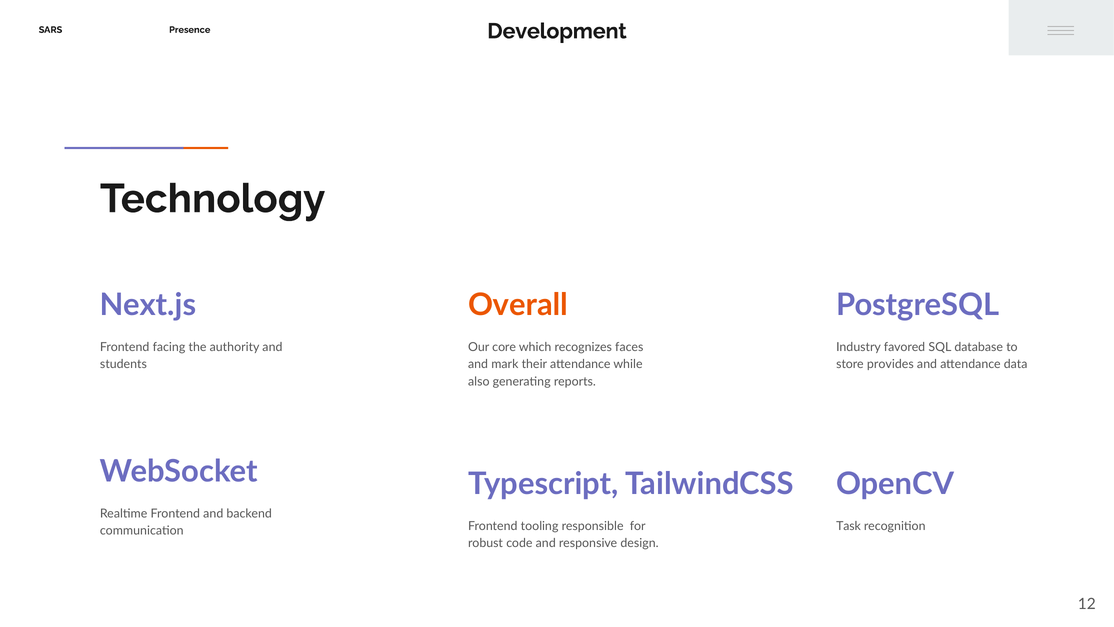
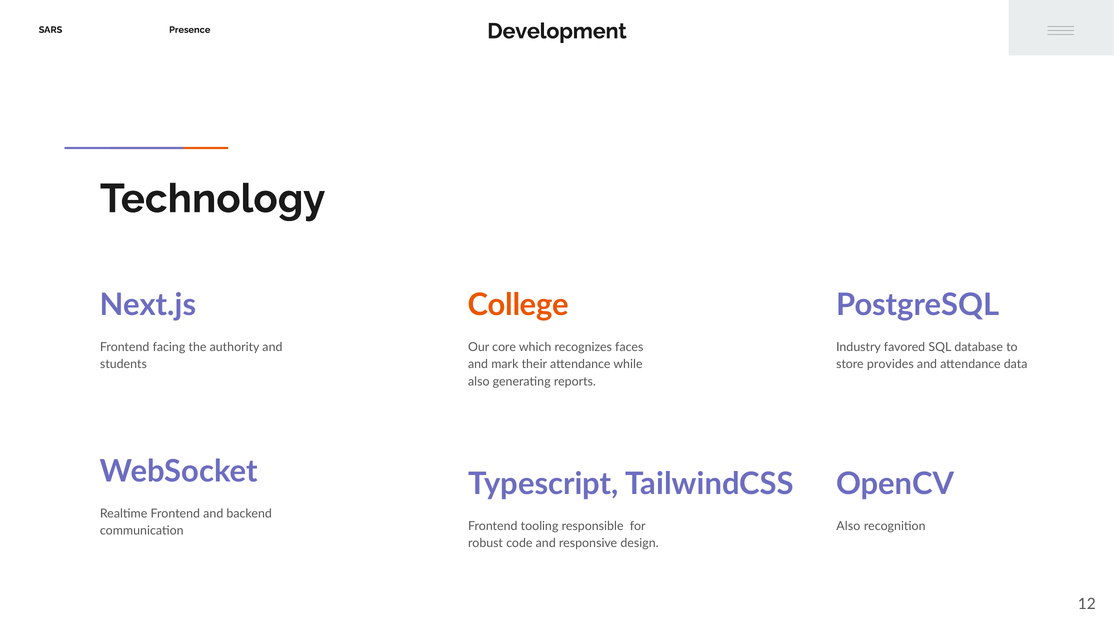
Overall: Overall -> College
Task at (848, 526): Task -> Also
